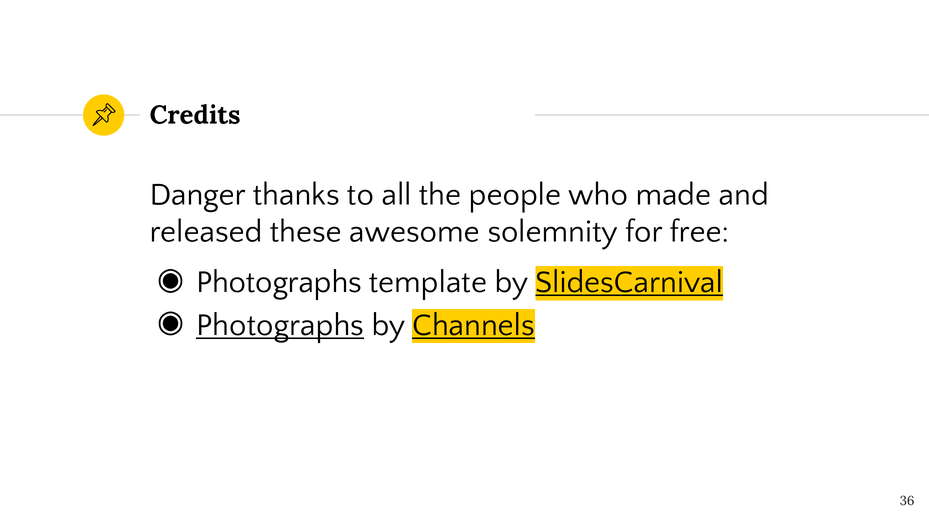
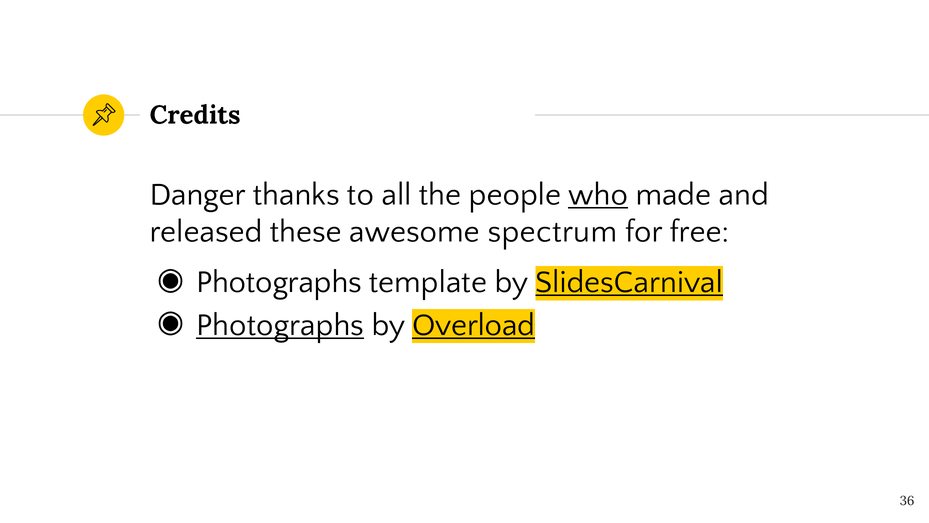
who underline: none -> present
solemnity: solemnity -> spectrum
Channels: Channels -> Overload
